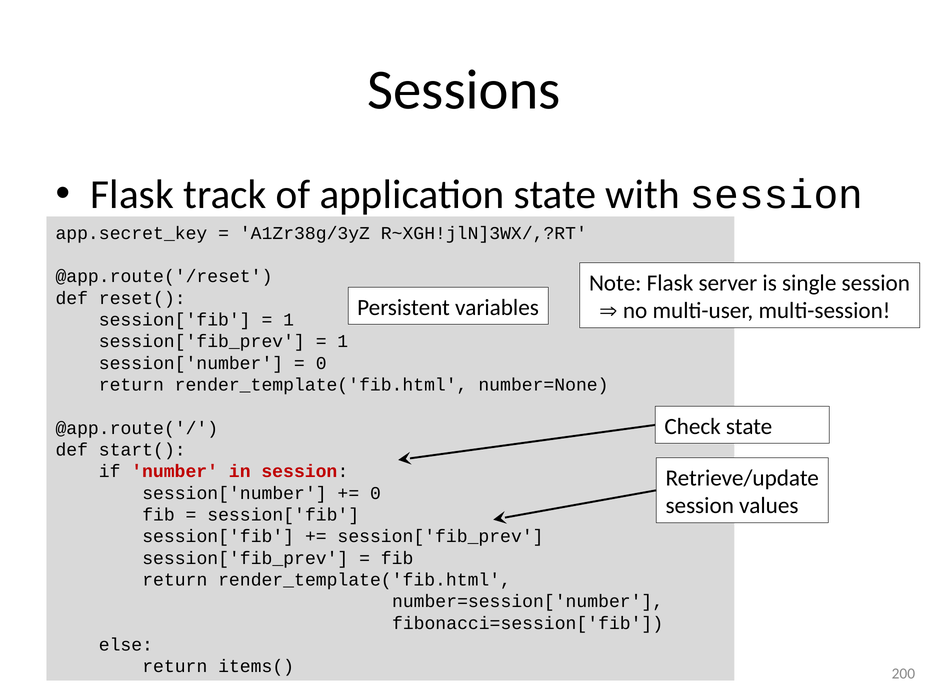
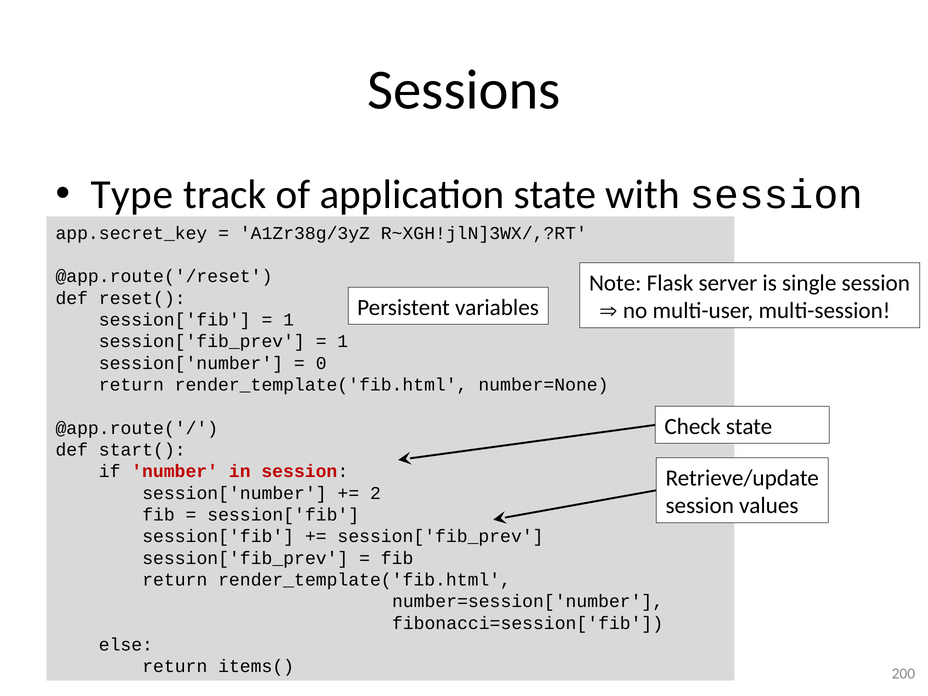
Flask at (132, 195): Flask -> Type
0 at (375, 493): 0 -> 2
